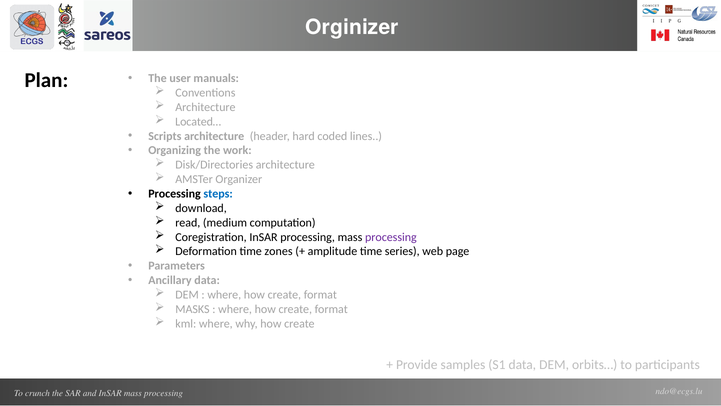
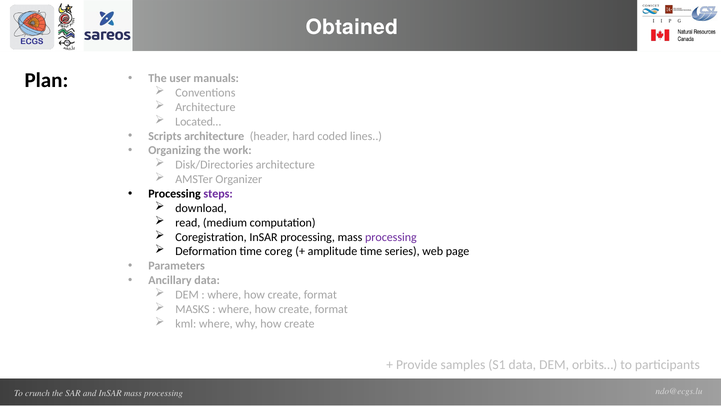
Orginizer: Orginizer -> Obtained
steps colour: blue -> purple
zones: zones -> coreg
